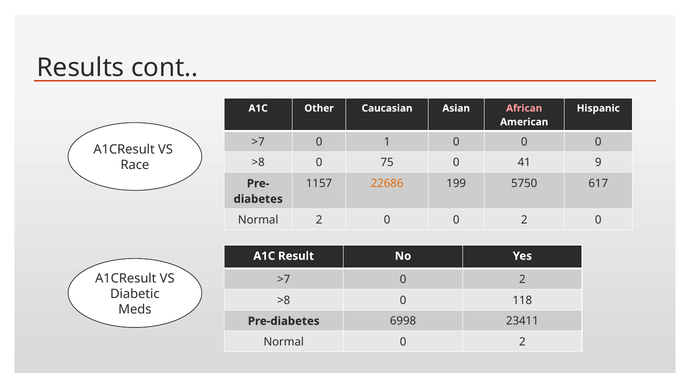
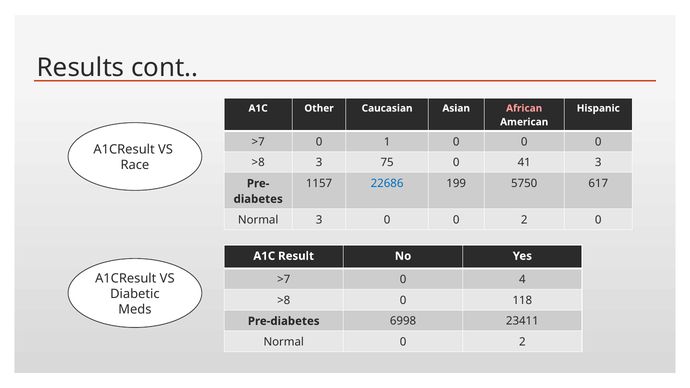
0 at (319, 163): 0 -> 3
41 9: 9 -> 3
22686 colour: orange -> blue
Normal 2: 2 -> 3
>7 0 2: 2 -> 4
